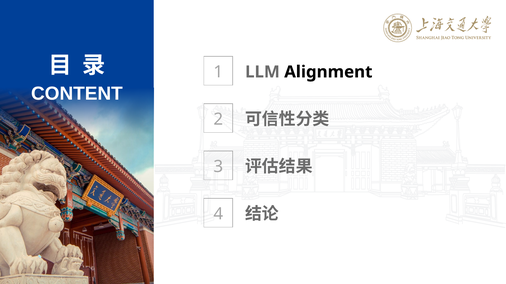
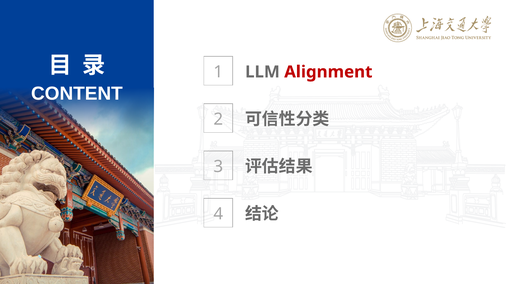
Alignment colour: black -> red
